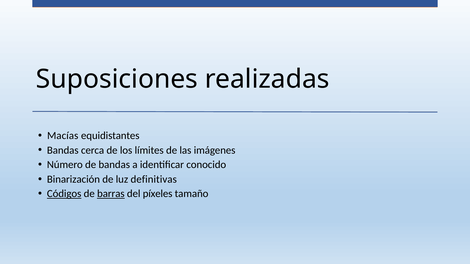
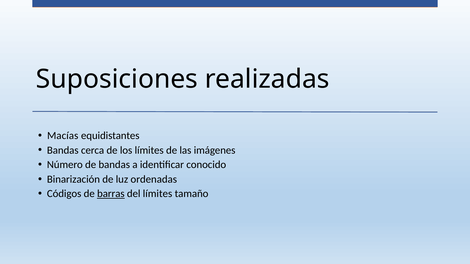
definitivas: definitivas -> ordenadas
Códigos underline: present -> none
del píxeles: píxeles -> límites
